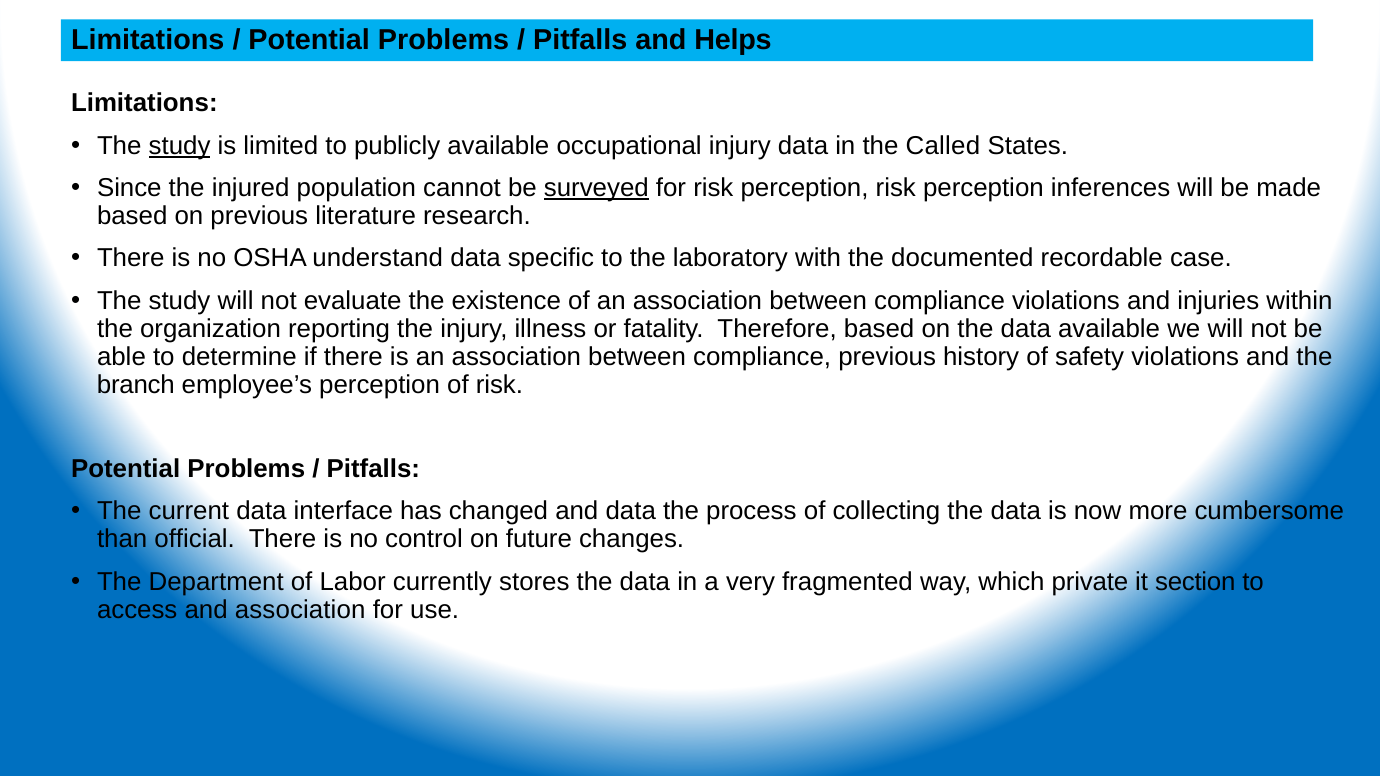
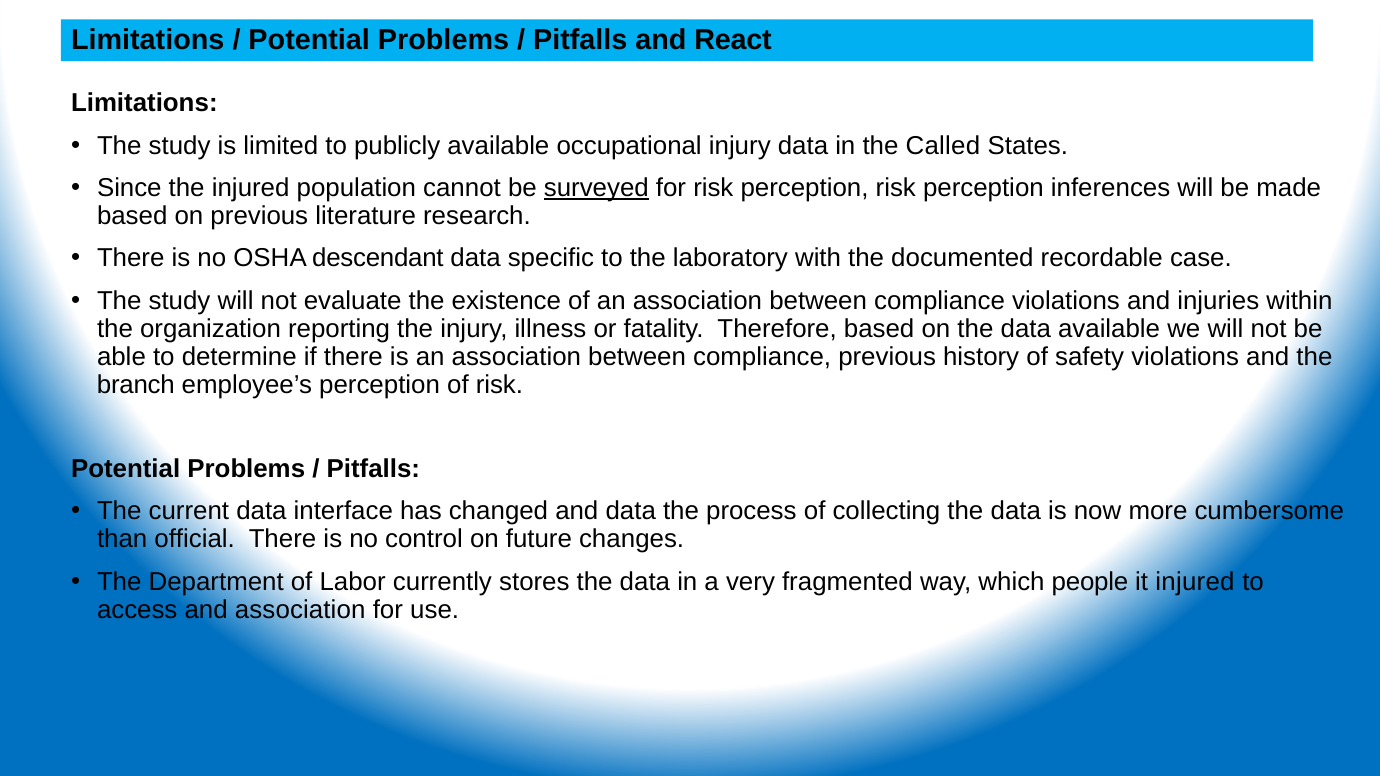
Helps: Helps -> React
study at (180, 146) underline: present -> none
understand: understand -> descendant
private: private -> people
it section: section -> injured
